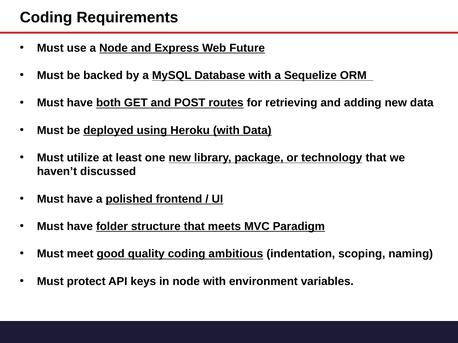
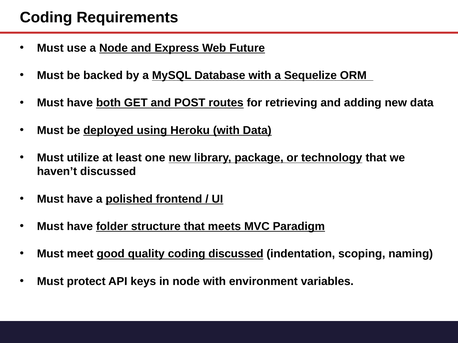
coding ambitious: ambitious -> discussed
